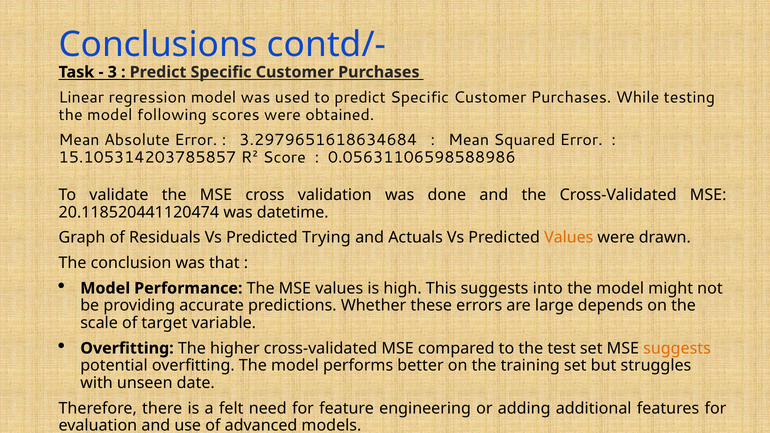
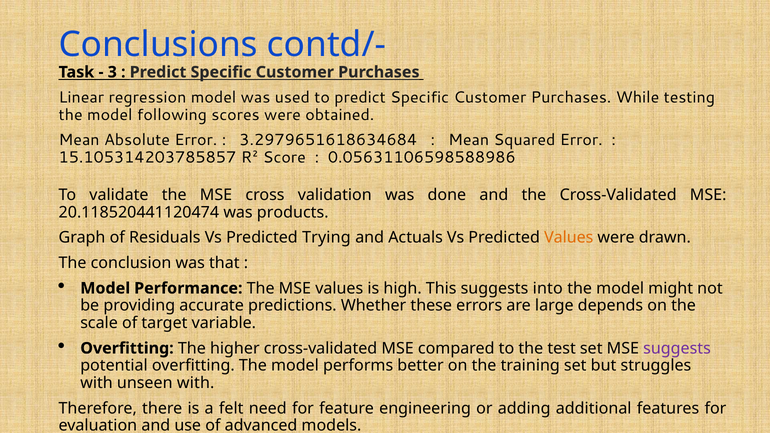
datetime: datetime -> products
suggests at (677, 348) colour: orange -> purple
unseen date: date -> with
